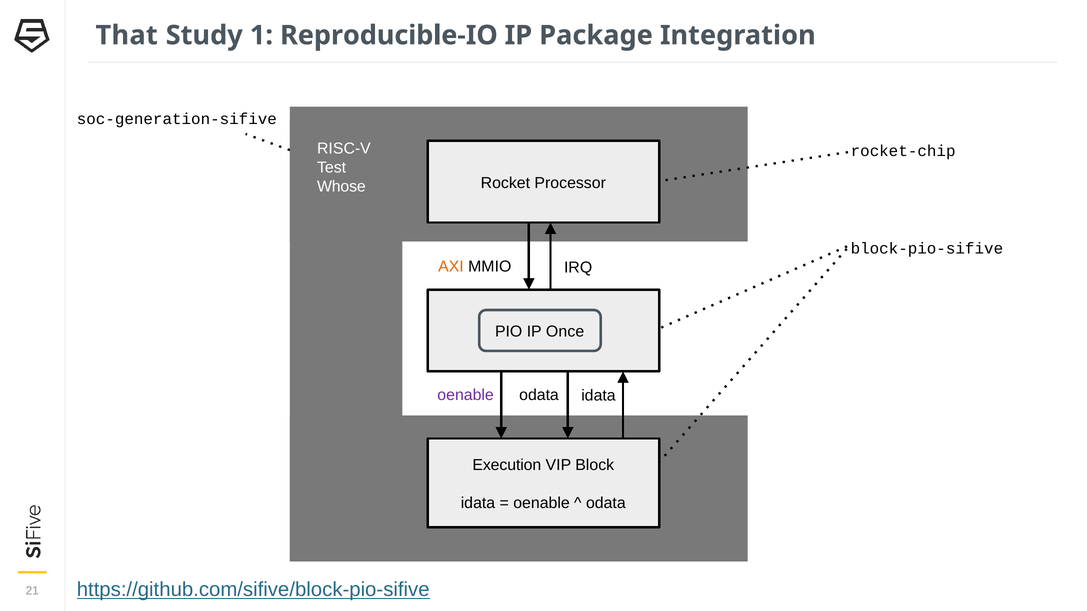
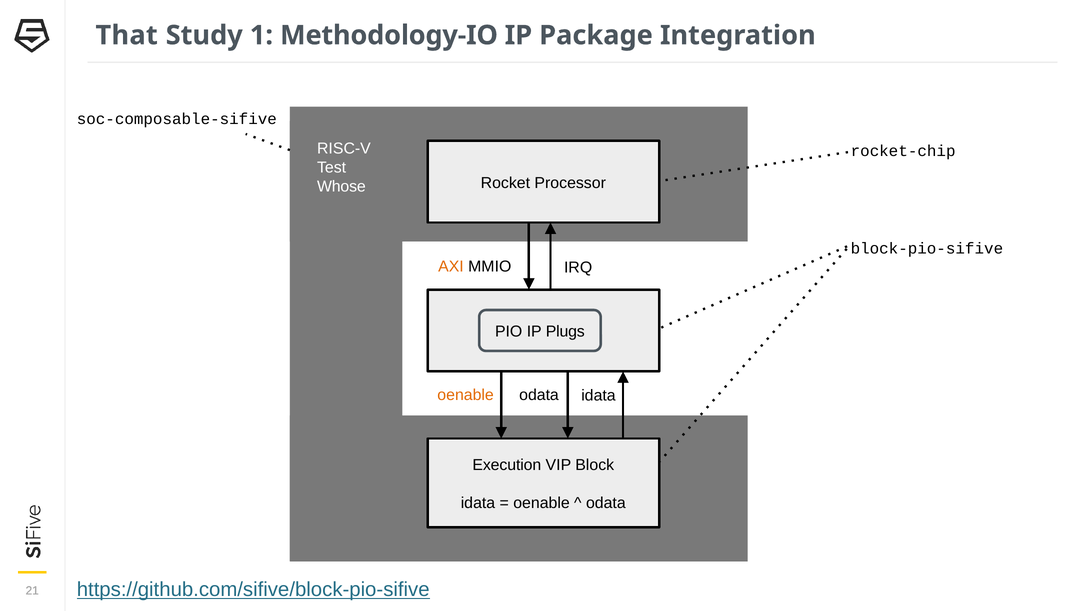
Reproducible-IO: Reproducible-IO -> Methodology-IO
soc-generation-sifive: soc-generation-sifive -> soc-composable-sifive
Once: Once -> Plugs
oenable at (466, 395) colour: purple -> orange
